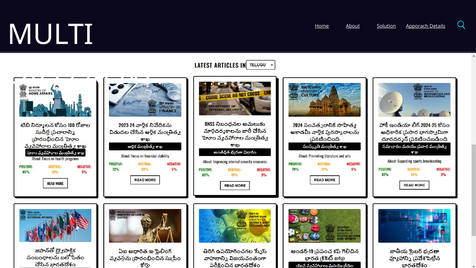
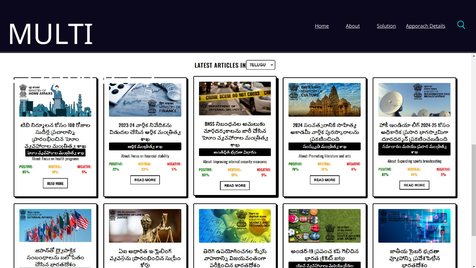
DIFFERENT: DIFFERENT -> CHANNELS
